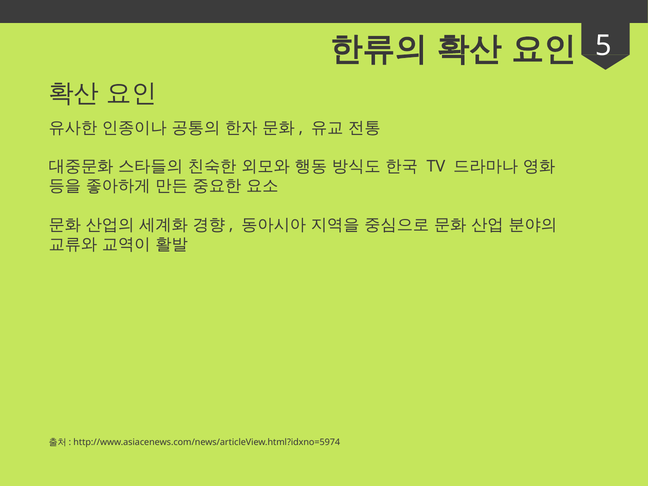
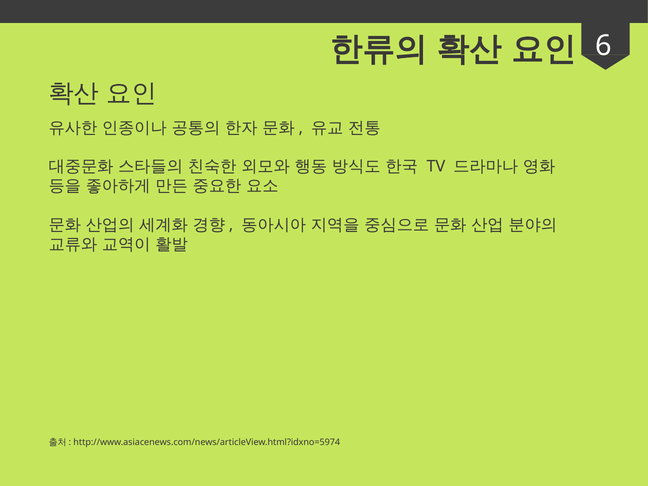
5: 5 -> 6
